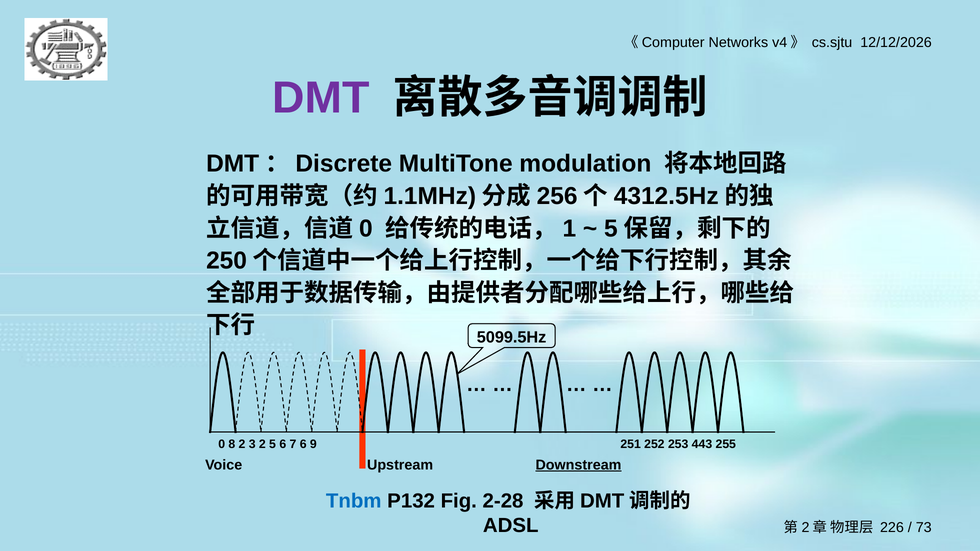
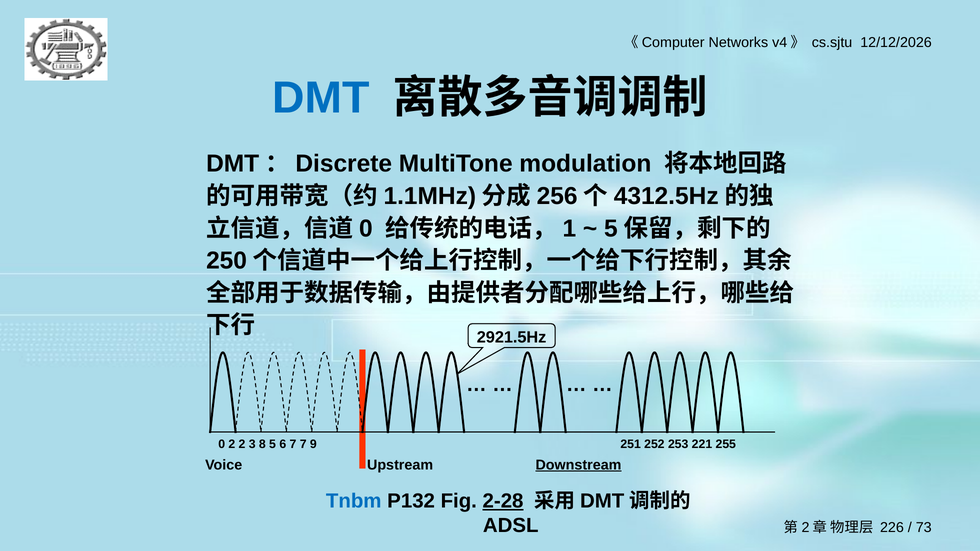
DMT colour: purple -> blue
5099.5Hz: 5099.5Hz -> 2921.5Hz
0 8: 8 -> 2
3 2: 2 -> 8
7 6: 6 -> 7
443: 443 -> 221
2-28 underline: none -> present
